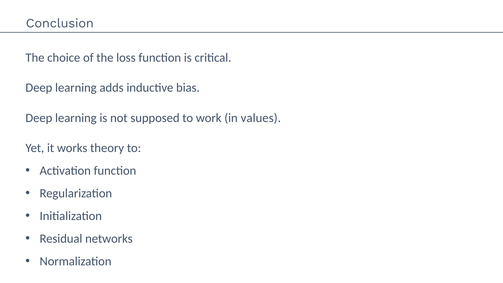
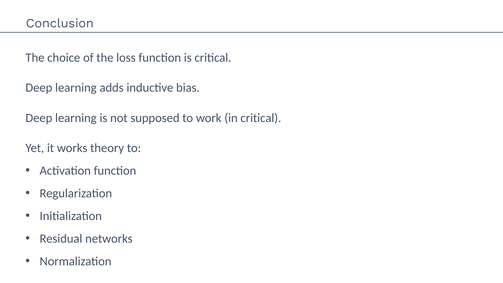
in values: values -> critical
